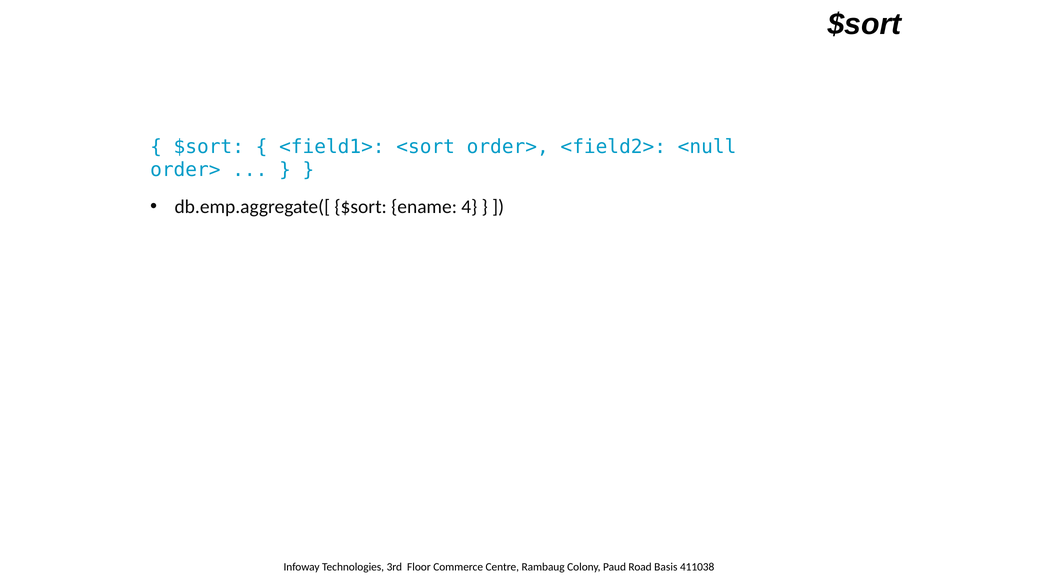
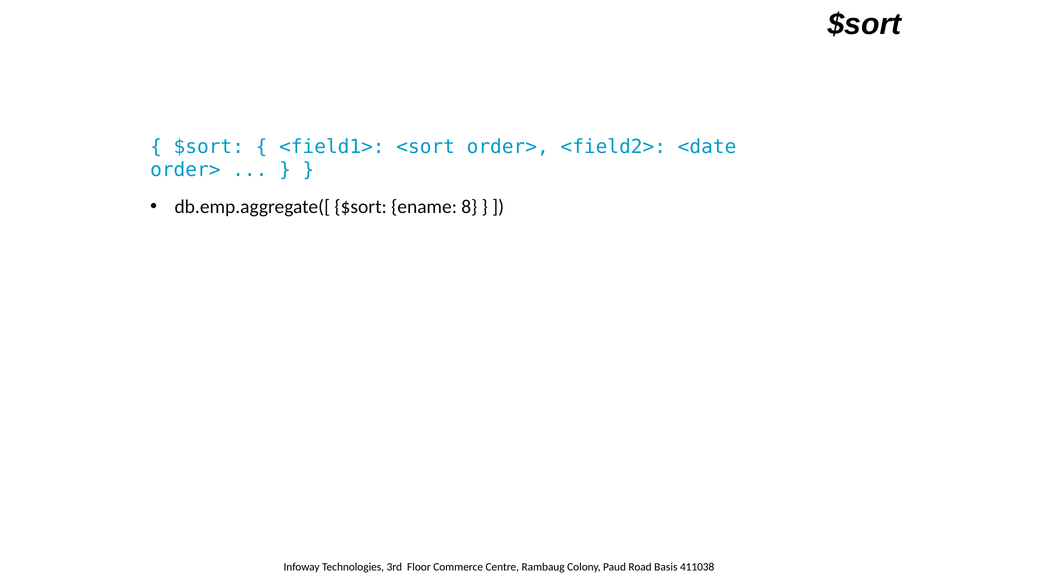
<null: <null -> <date
4: 4 -> 8
